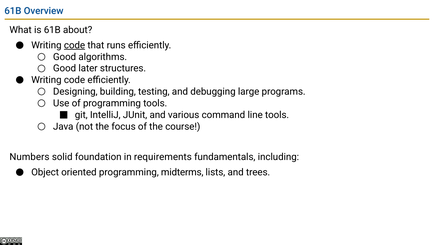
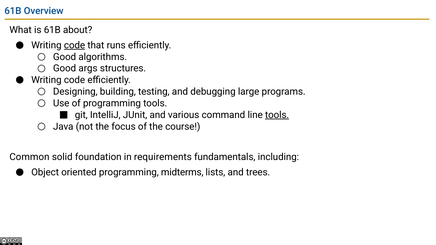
later: later -> args
tools at (277, 115) underline: none -> present
Numbers: Numbers -> Common
